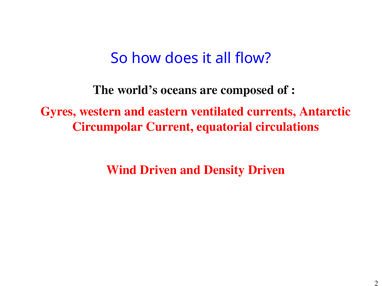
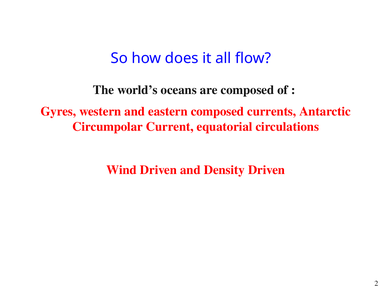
eastern ventilated: ventilated -> composed
